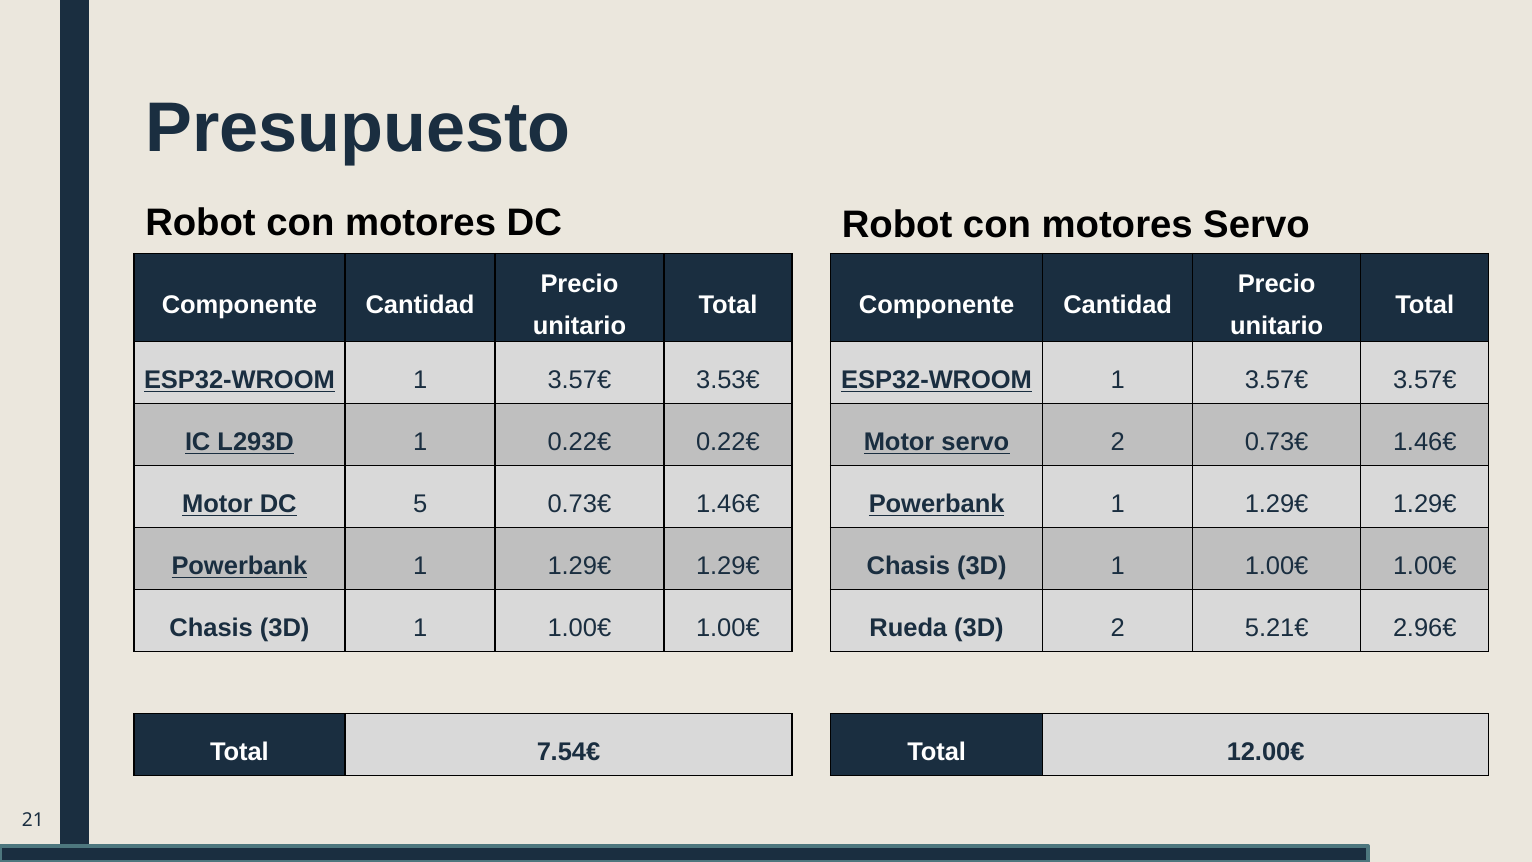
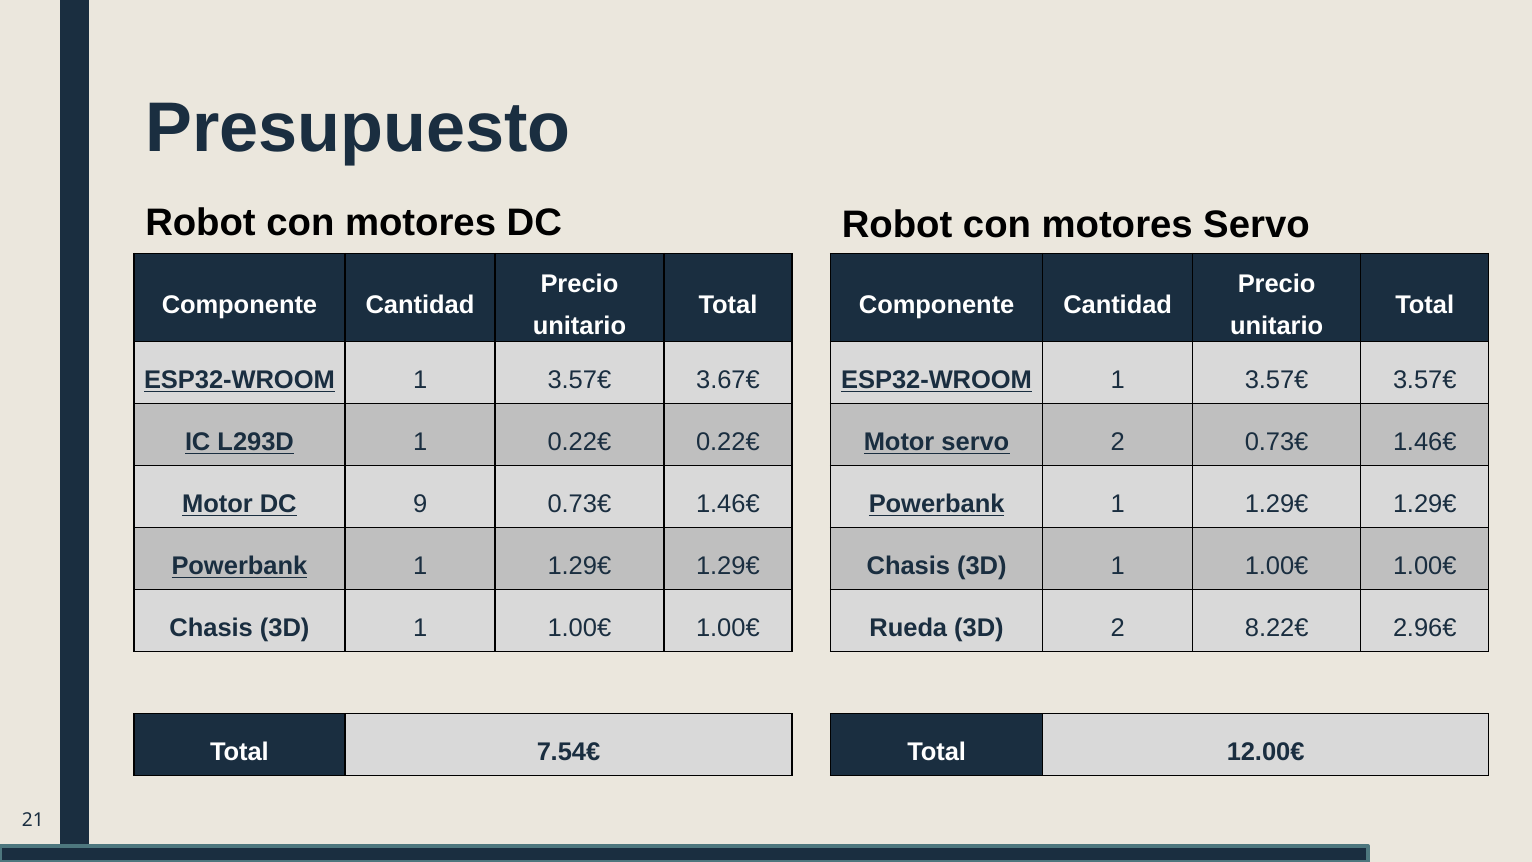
3.53€: 3.53€ -> 3.67€
5: 5 -> 9
5.21€: 5.21€ -> 8.22€
